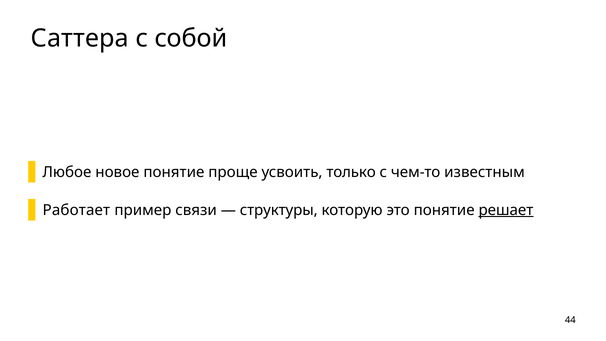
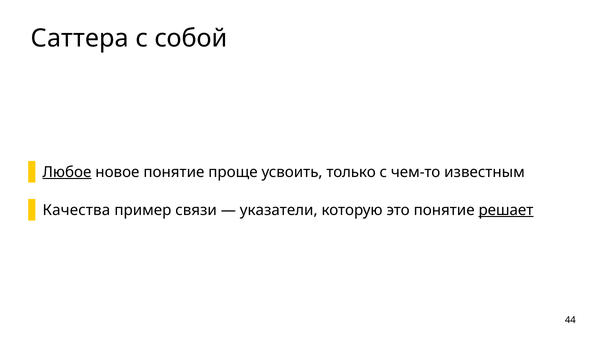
Любое underline: none -> present
Работает: Работает -> Качества
структуры: структуры -> указатели
